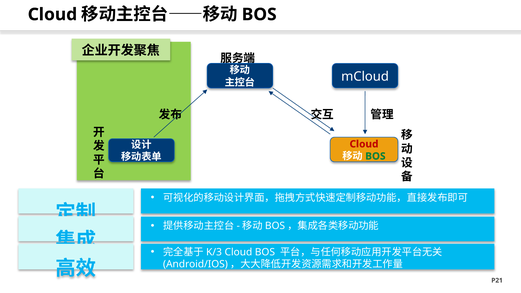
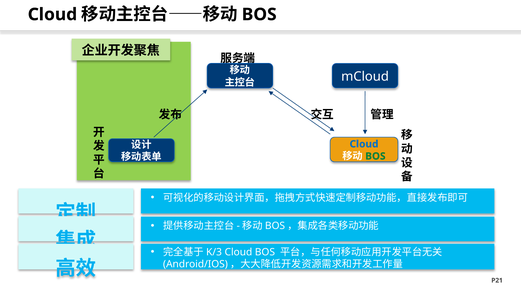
Cloud at (364, 144) colour: red -> blue
